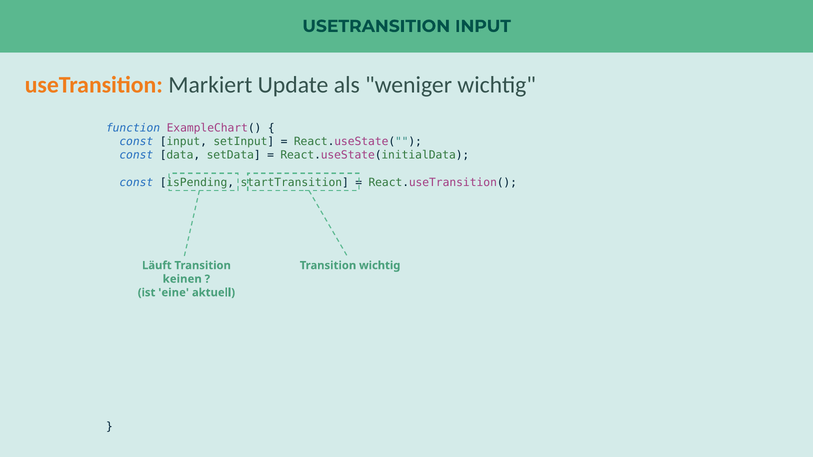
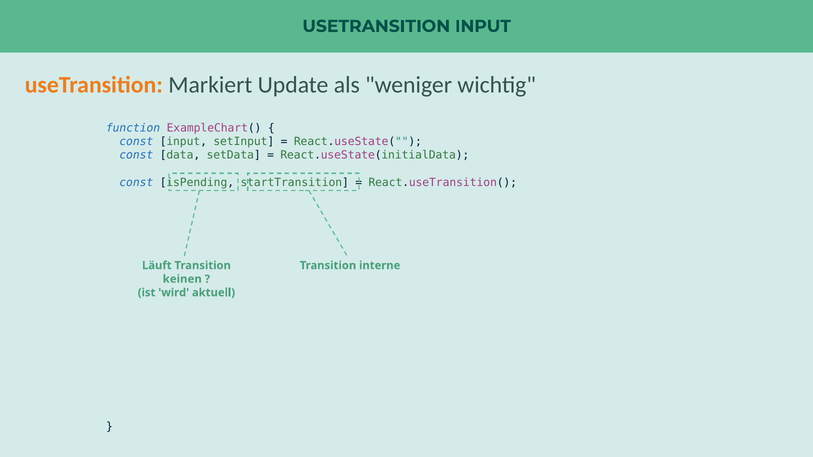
Transition wichtig: wichtig -> interne
eine: eine -> wird
